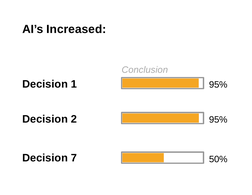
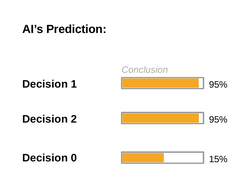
Increased: Increased -> Prediction
7: 7 -> 0
50%: 50% -> 15%
